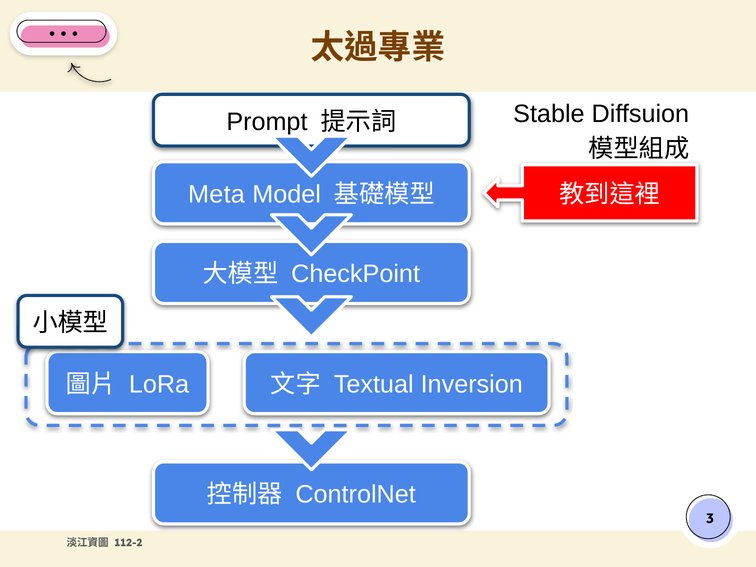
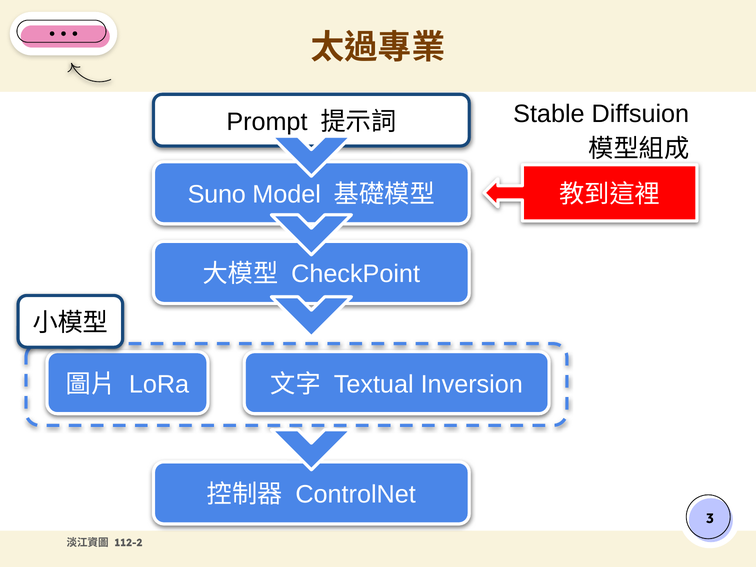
Meta: Meta -> Suno
